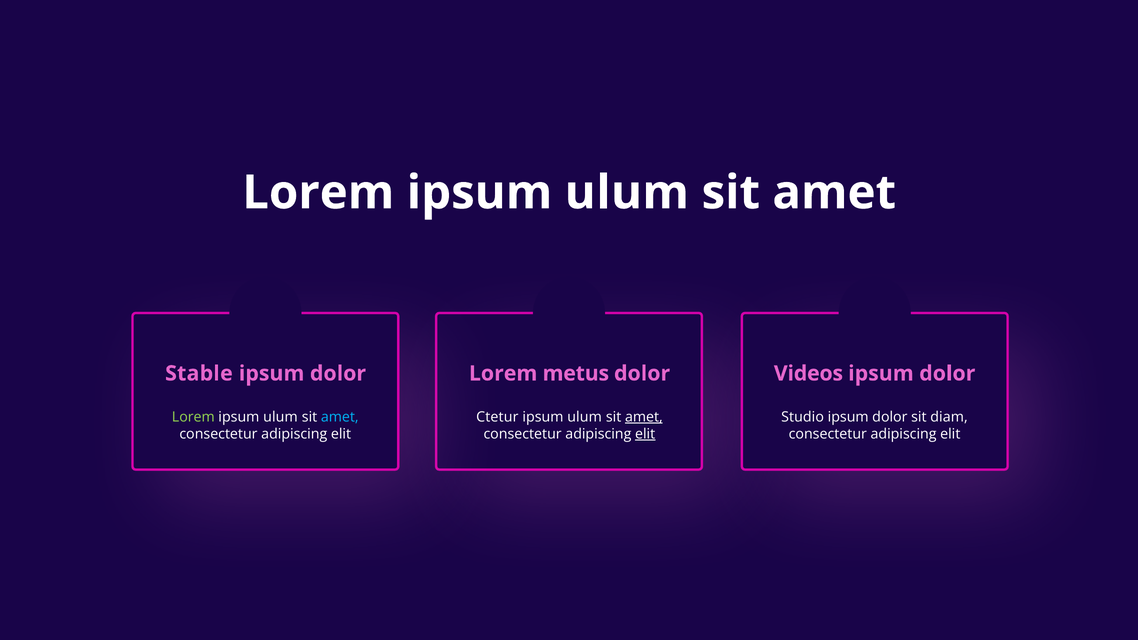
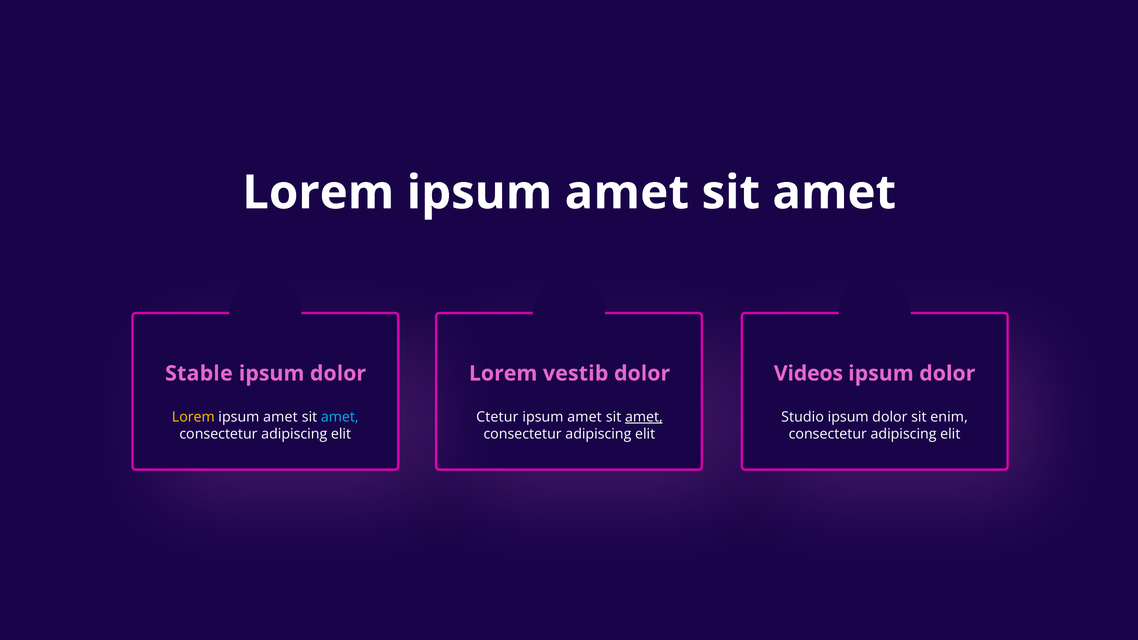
ulum at (627, 193): ulum -> amet
metus: metus -> vestib
Lorem at (193, 417) colour: light green -> yellow
ulum at (280, 417): ulum -> amet
ulum at (585, 417): ulum -> amet
diam: diam -> enim
elit at (645, 434) underline: present -> none
